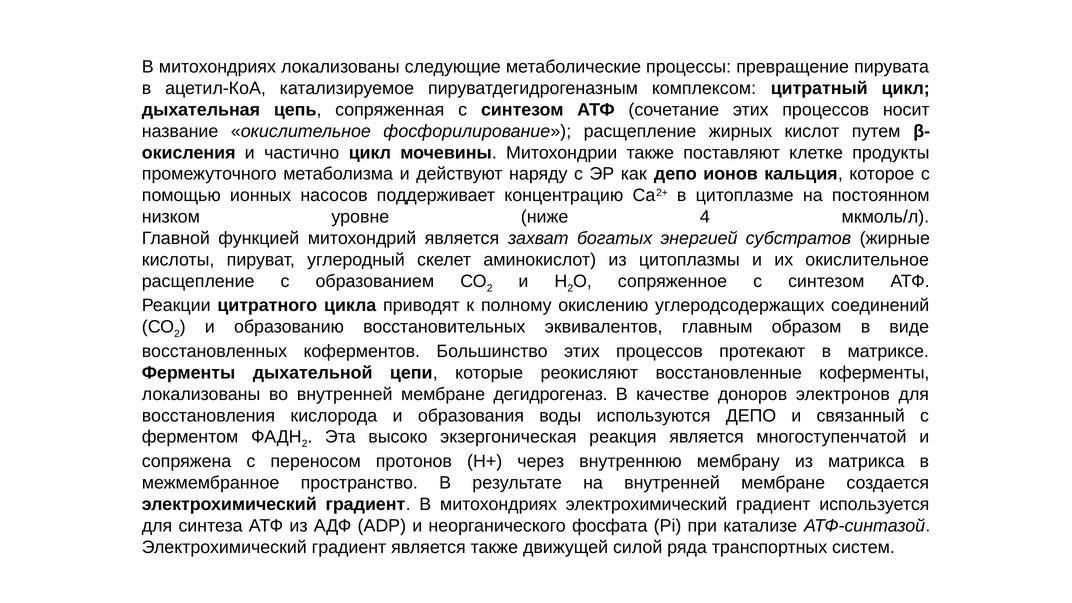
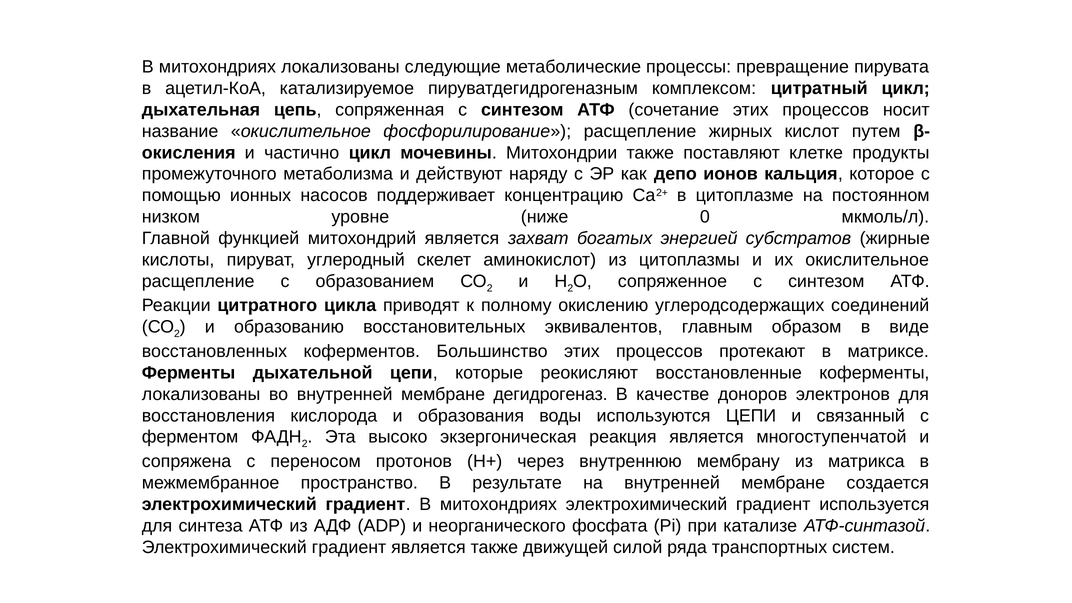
4: 4 -> 0
используются ДЕПО: ДЕПО -> ЦЕПИ
